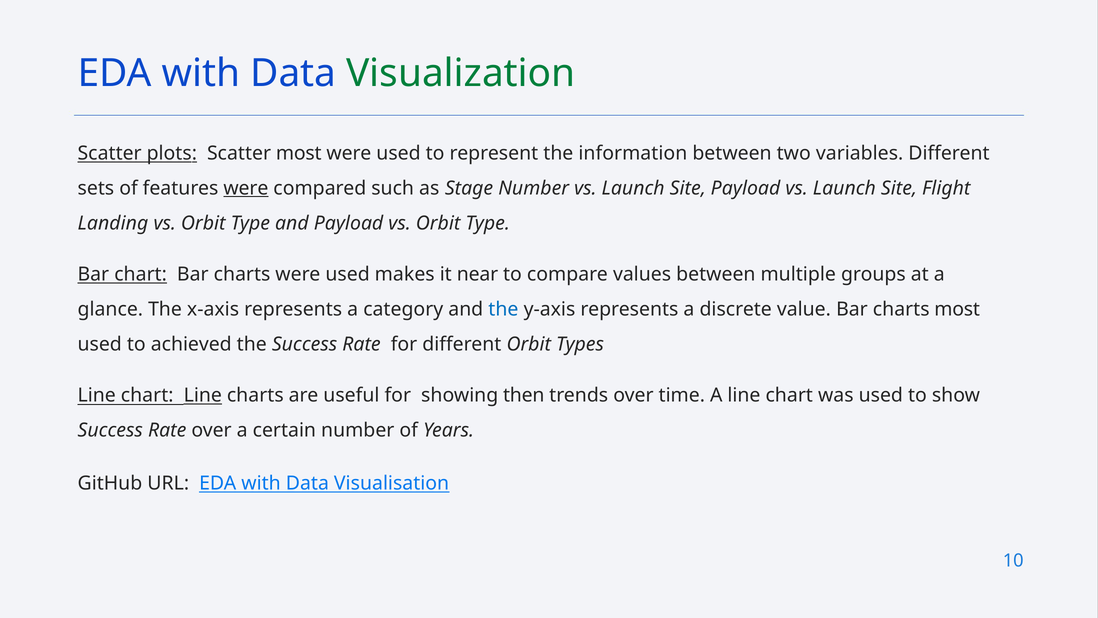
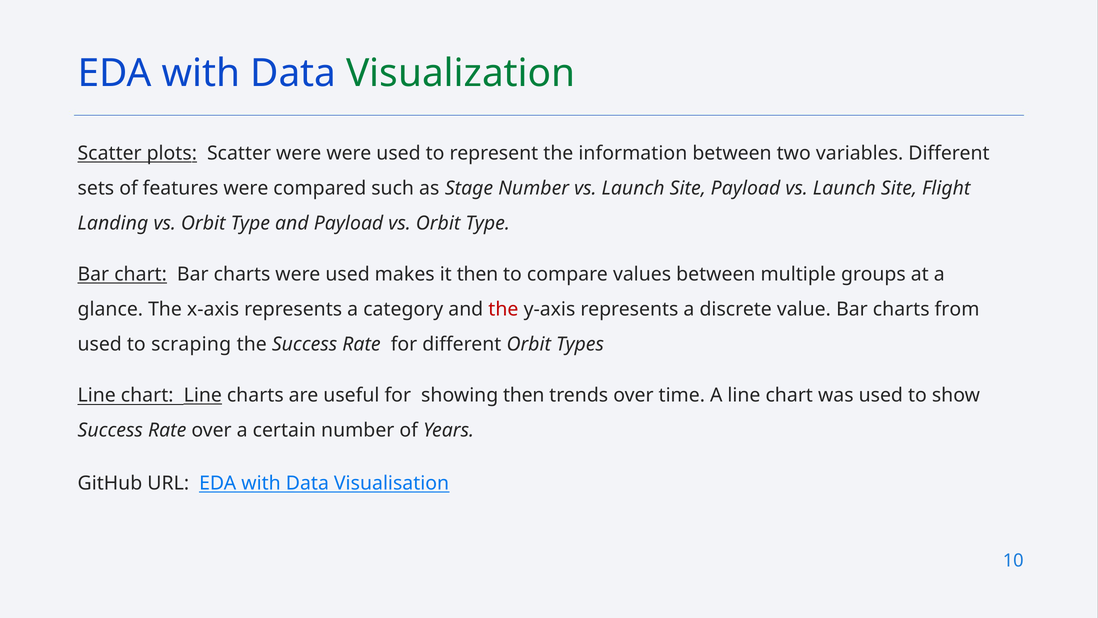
Scatter most: most -> were
were at (246, 188) underline: present -> none
it near: near -> then
the at (503, 309) colour: blue -> red
charts most: most -> from
achieved: achieved -> scraping
